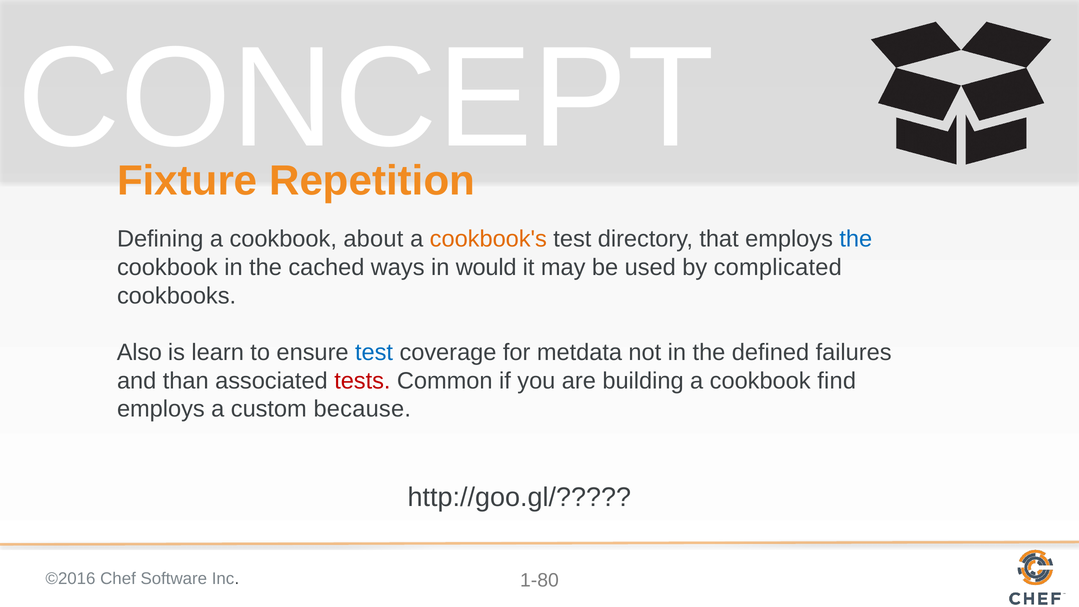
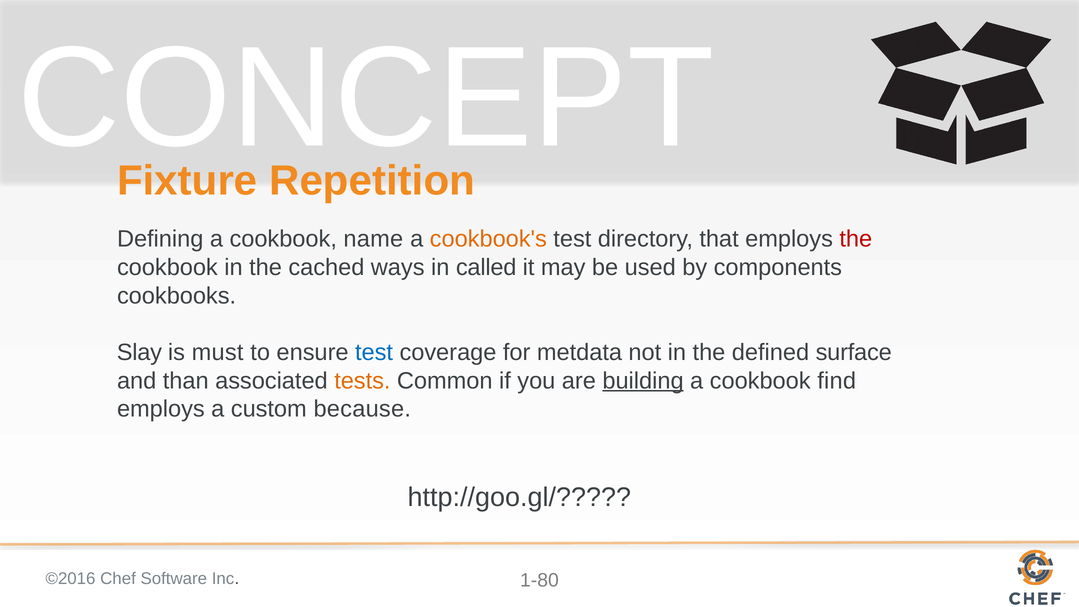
about: about -> name
the at (856, 239) colour: blue -> red
would: would -> called
complicated: complicated -> components
Also: Also -> Slay
learn: learn -> must
failures: failures -> surface
tests colour: red -> orange
building underline: none -> present
